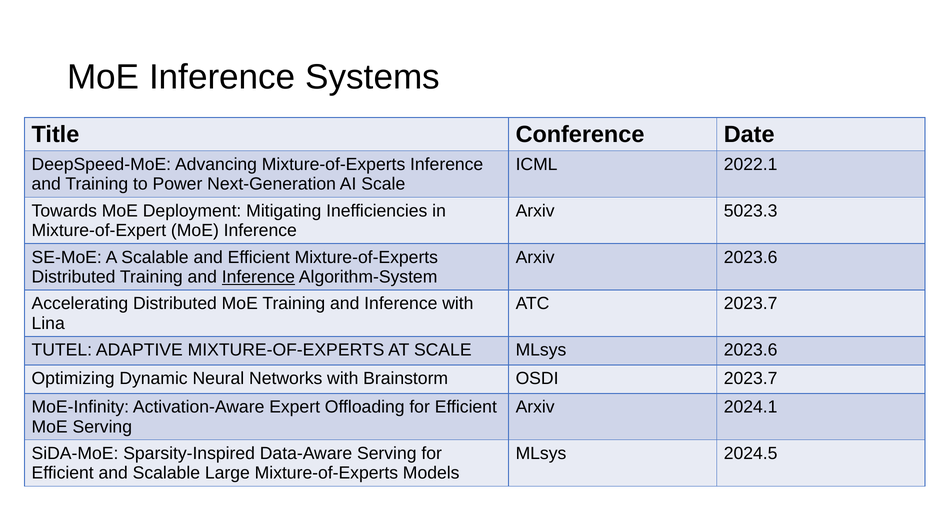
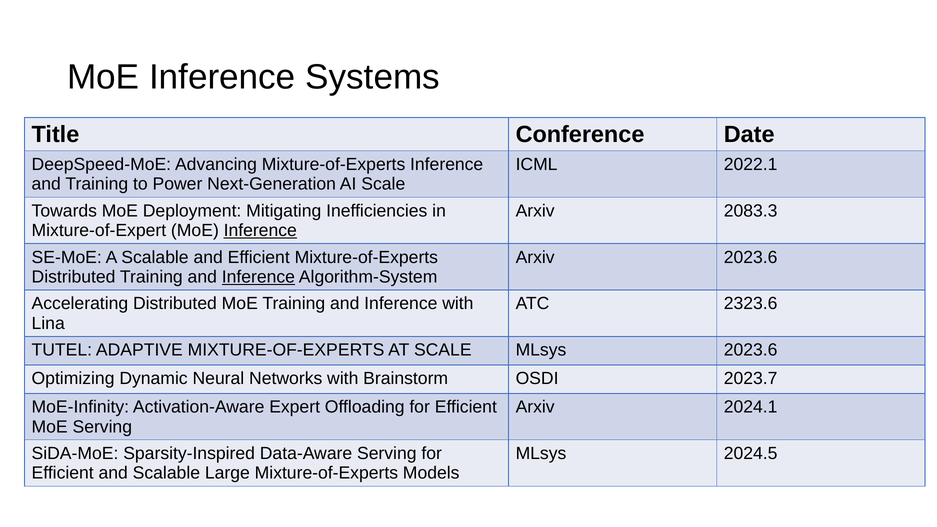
5023.3: 5023.3 -> 2083.3
Inference at (260, 231) underline: none -> present
ATC 2023.7: 2023.7 -> 2323.6
